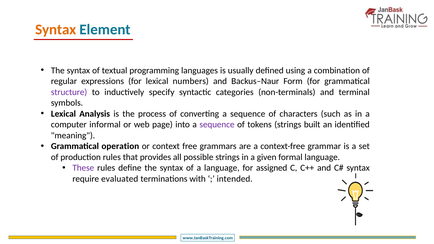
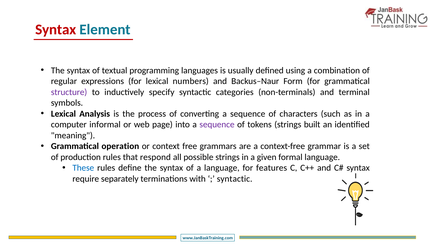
Syntax at (56, 30) colour: orange -> red
provides: provides -> respond
These colour: purple -> blue
assigned: assigned -> features
evaluated: evaluated -> separately
intended at (235, 179): intended -> syntactic
